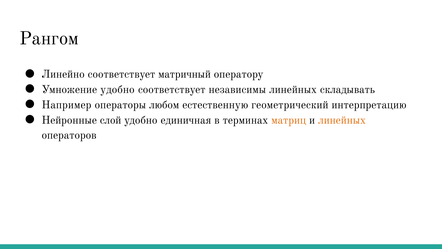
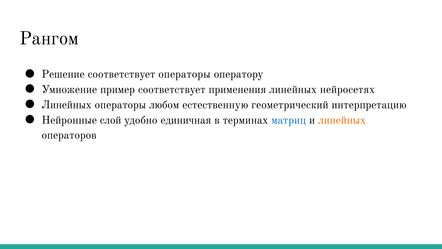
Линейно: Линейно -> Решение
соответствует матричный: матричный -> операторы
Умножение удобно: удобно -> пример
независимы: независимы -> применения
складывать: складывать -> нейросетях
Например at (67, 105): Например -> Линейных
матриц colour: orange -> blue
